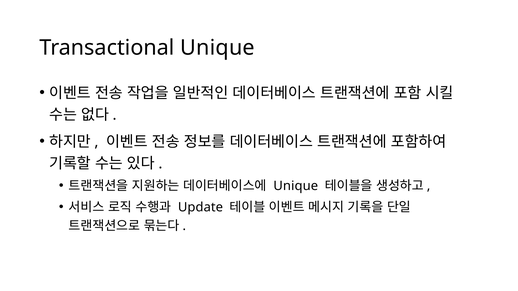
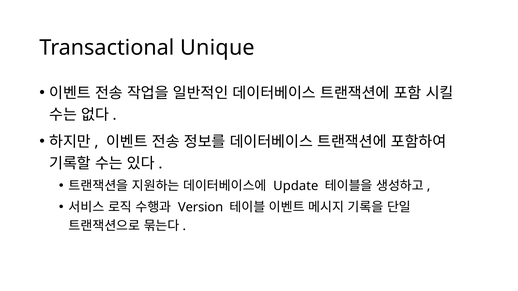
Unique at (296, 186): Unique -> Update
Update: Update -> Version
